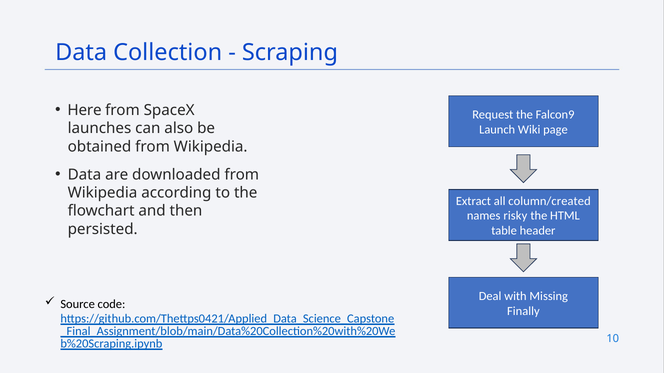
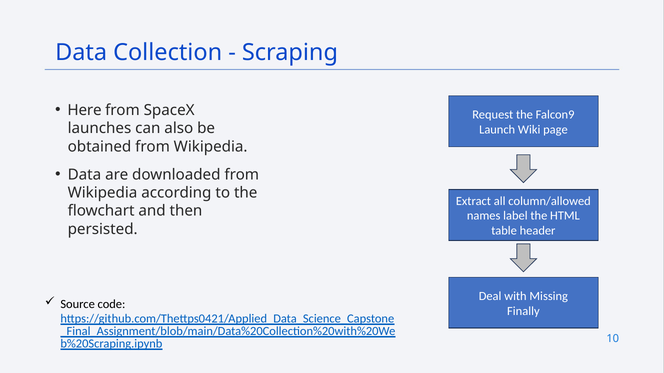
column/created: column/created -> column/allowed
risky: risky -> label
